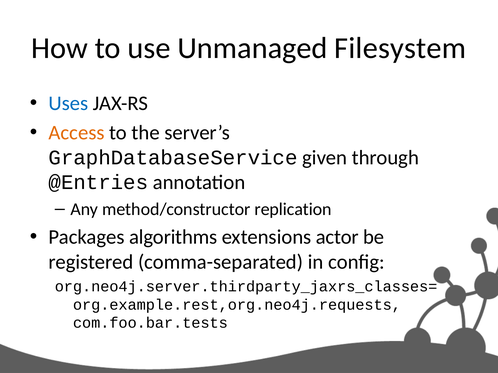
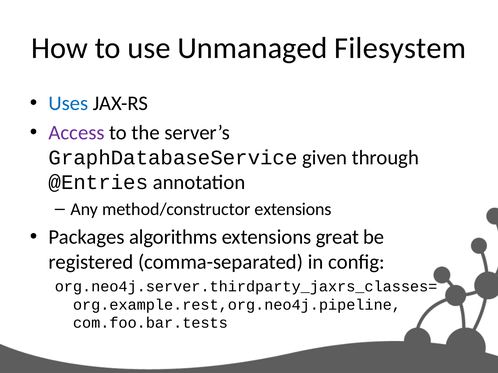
Access colour: orange -> purple
method/constructor replication: replication -> extensions
actor: actor -> great
org.example.rest,org.neo4j.requests: org.example.rest,org.neo4j.requests -> org.example.rest,org.neo4j.pipeline
